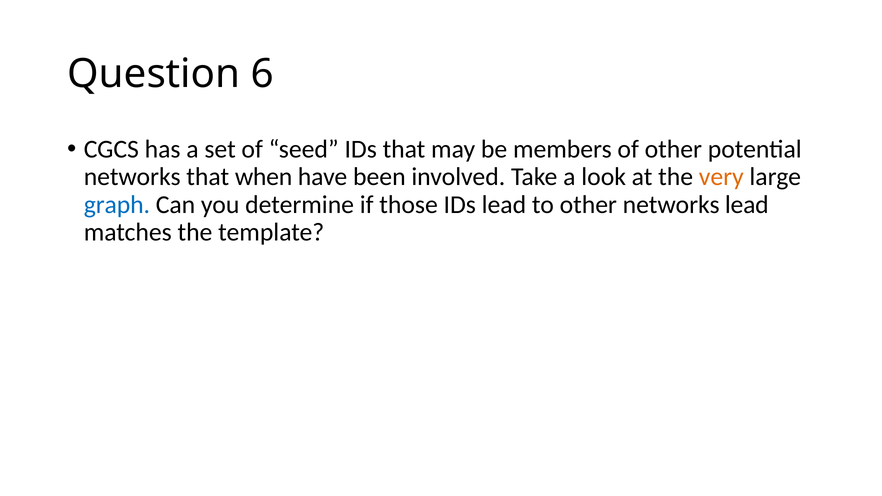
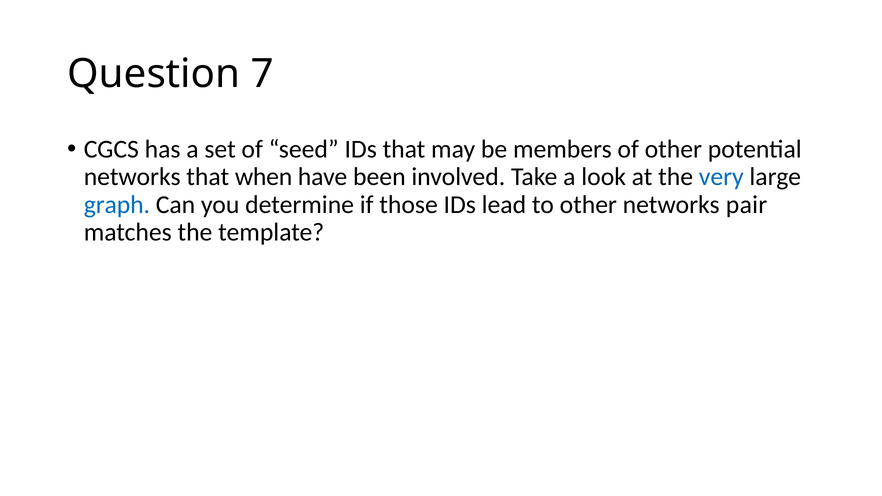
6: 6 -> 7
very colour: orange -> blue
networks lead: lead -> pair
